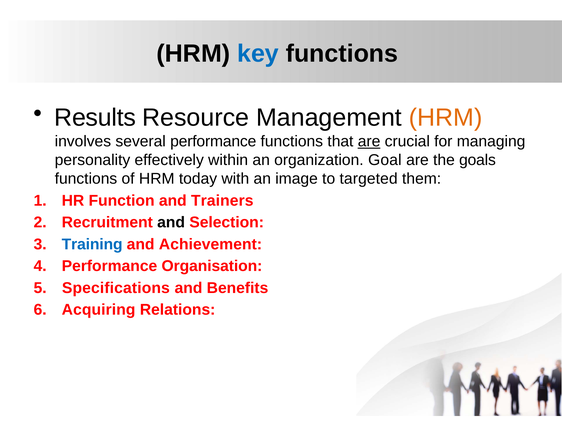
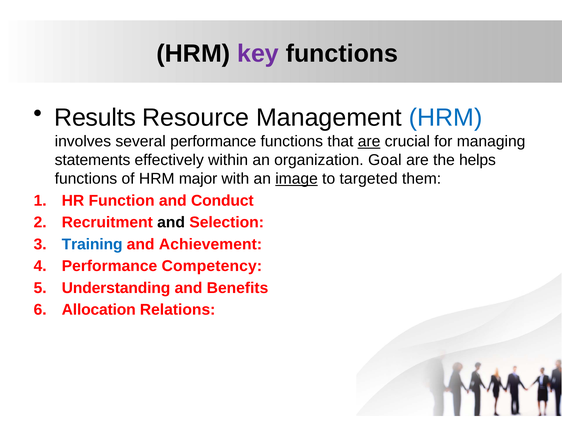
key colour: blue -> purple
HRM at (446, 118) colour: orange -> blue
personality: personality -> statements
goals: goals -> helps
today: today -> major
image underline: none -> present
Trainers: Trainers -> Conduct
Organisation: Organisation -> Competency
Specifications: Specifications -> Understanding
Acquiring: Acquiring -> Allocation
